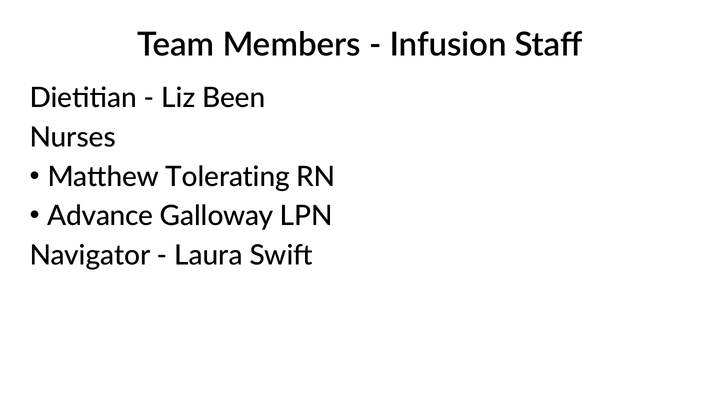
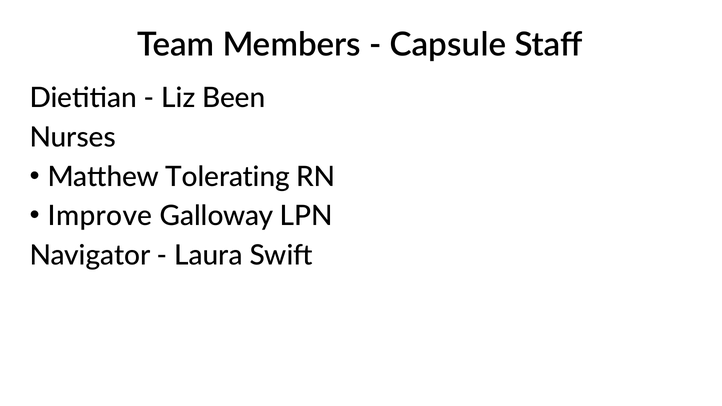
Infusion: Infusion -> Capsule
Advance: Advance -> Improve
